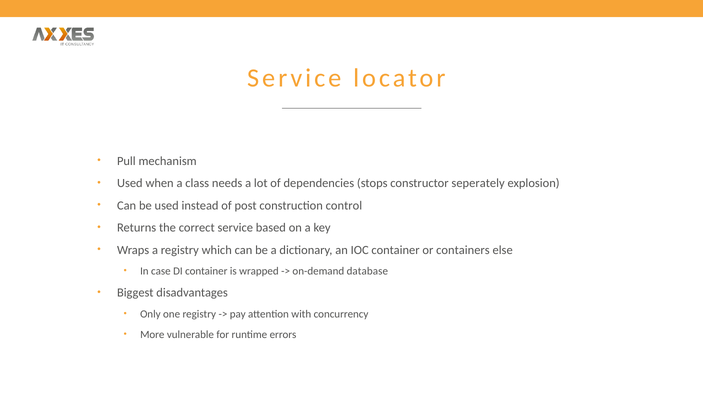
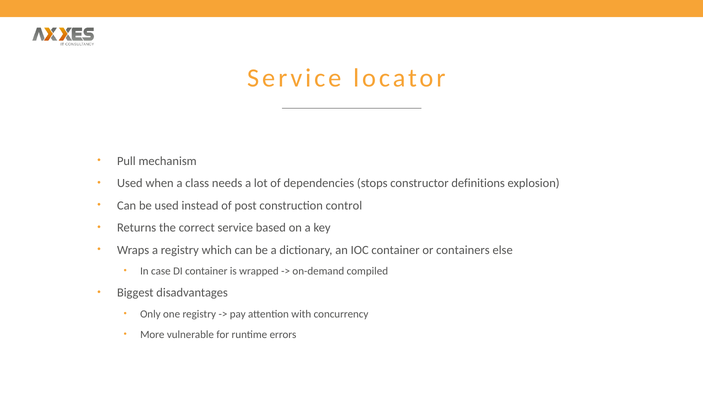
seperately: seperately -> definitions
database: database -> compiled
